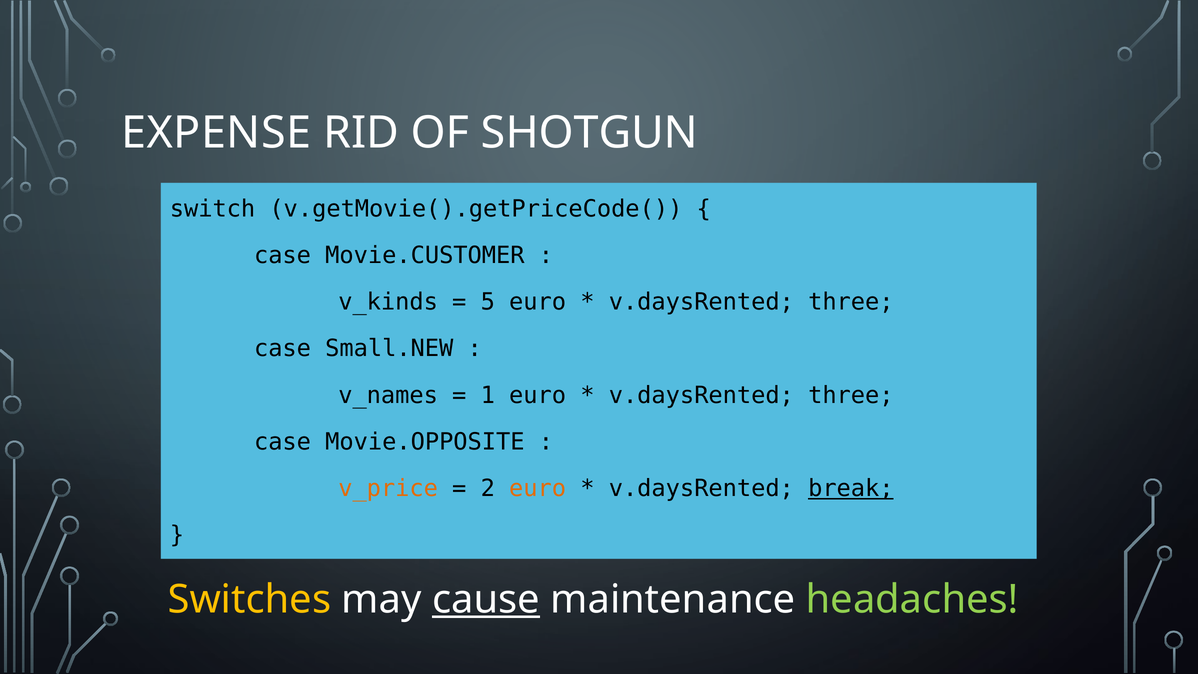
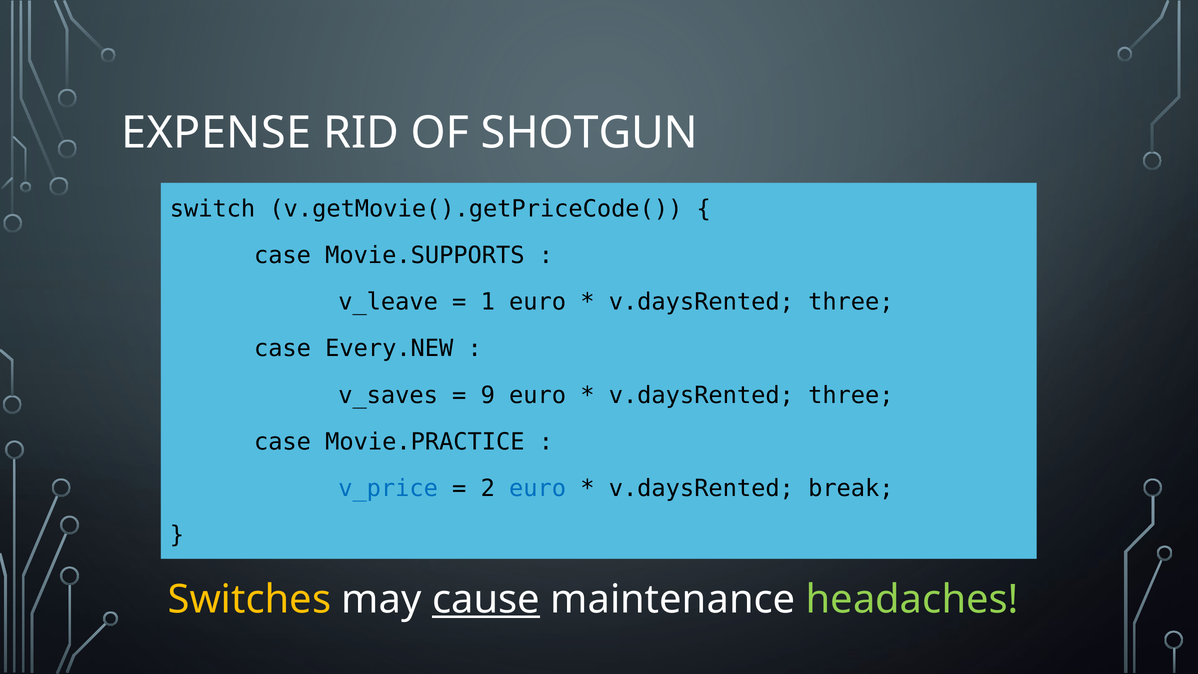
Movie.CUSTOMER: Movie.CUSTOMER -> Movie.SUPPORTS
v_kinds: v_kinds -> v_leave
5: 5 -> 1
Small.NEW: Small.NEW -> Every.NEW
v_names: v_names -> v_saves
1: 1 -> 9
Movie.OPPOSITE: Movie.OPPOSITE -> Movie.PRACTICE
v_price colour: orange -> blue
euro at (538, 488) colour: orange -> blue
break underline: present -> none
